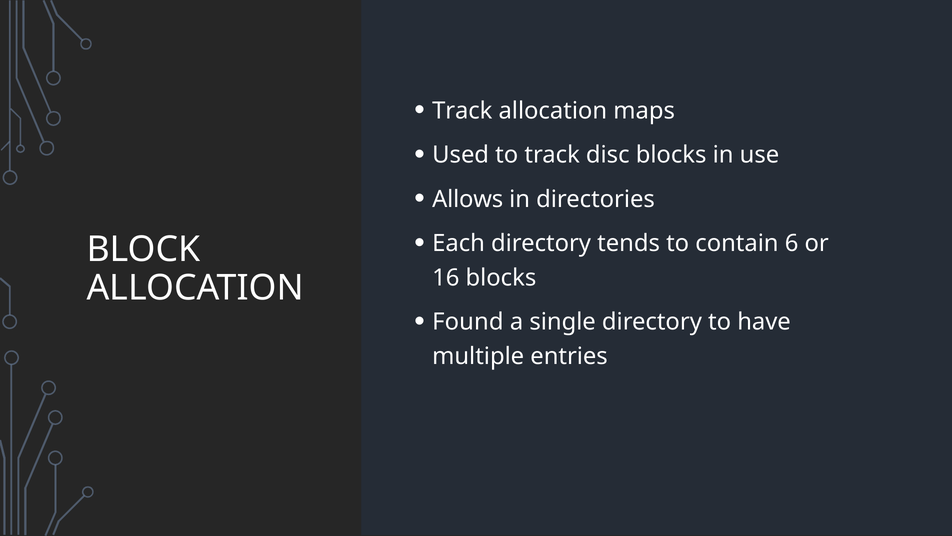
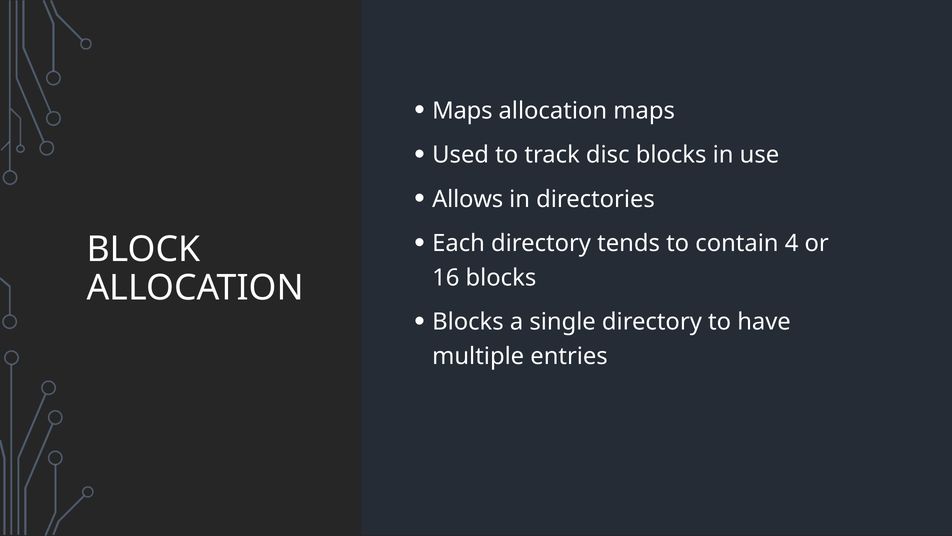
Track at (462, 111): Track -> Maps
6: 6 -> 4
Found at (468, 322): Found -> Blocks
